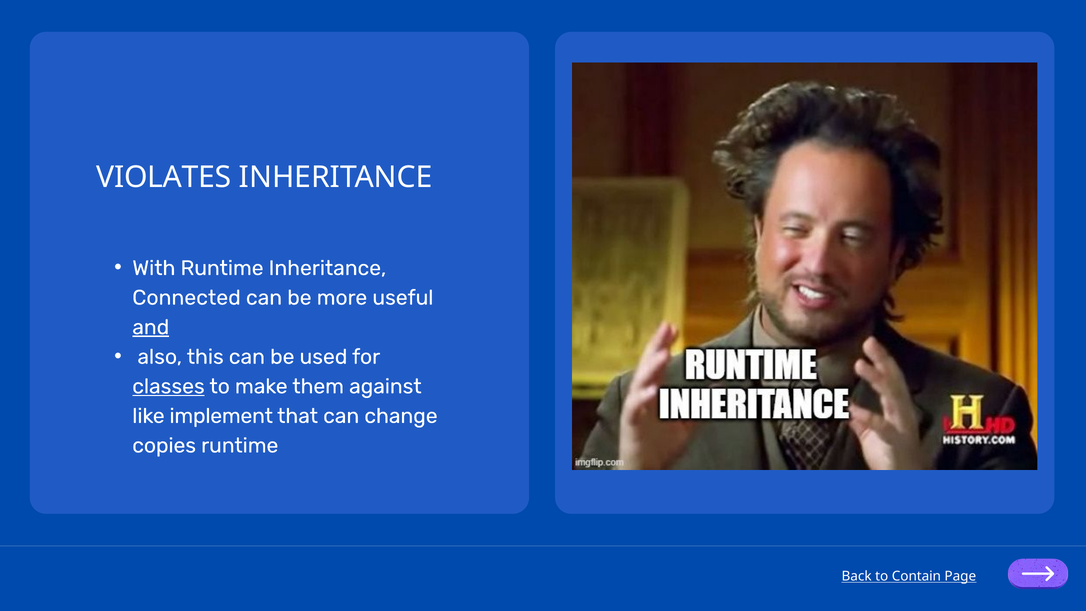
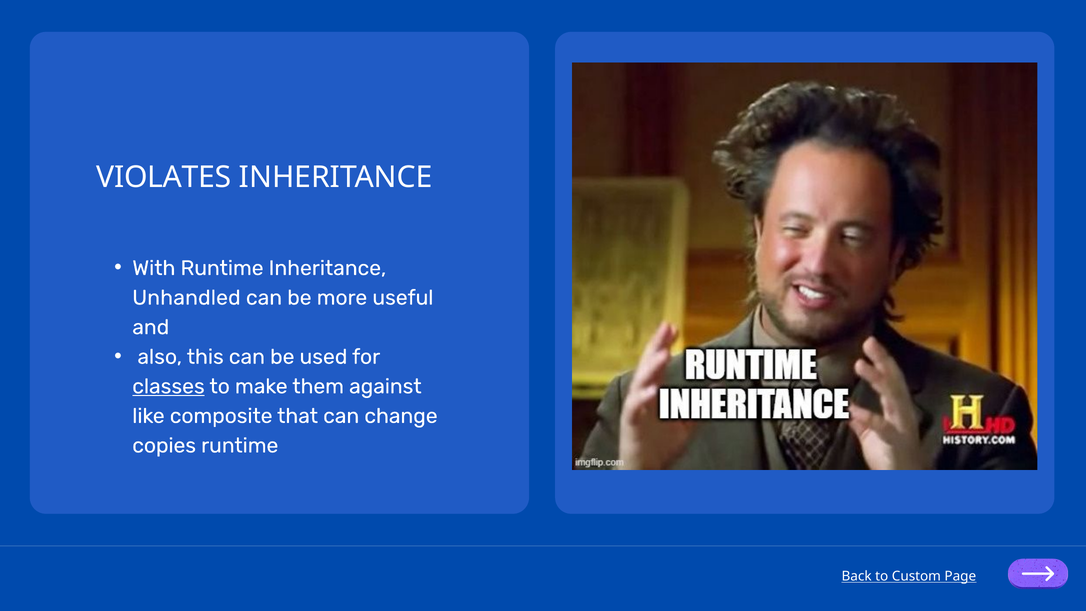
Connected: Connected -> Unhandled
and underline: present -> none
implement: implement -> composite
Contain: Contain -> Custom
